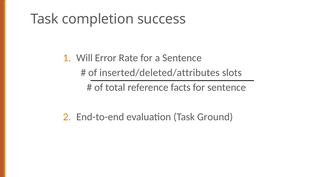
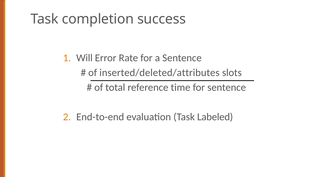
facts: facts -> time
Ground: Ground -> Labeled
